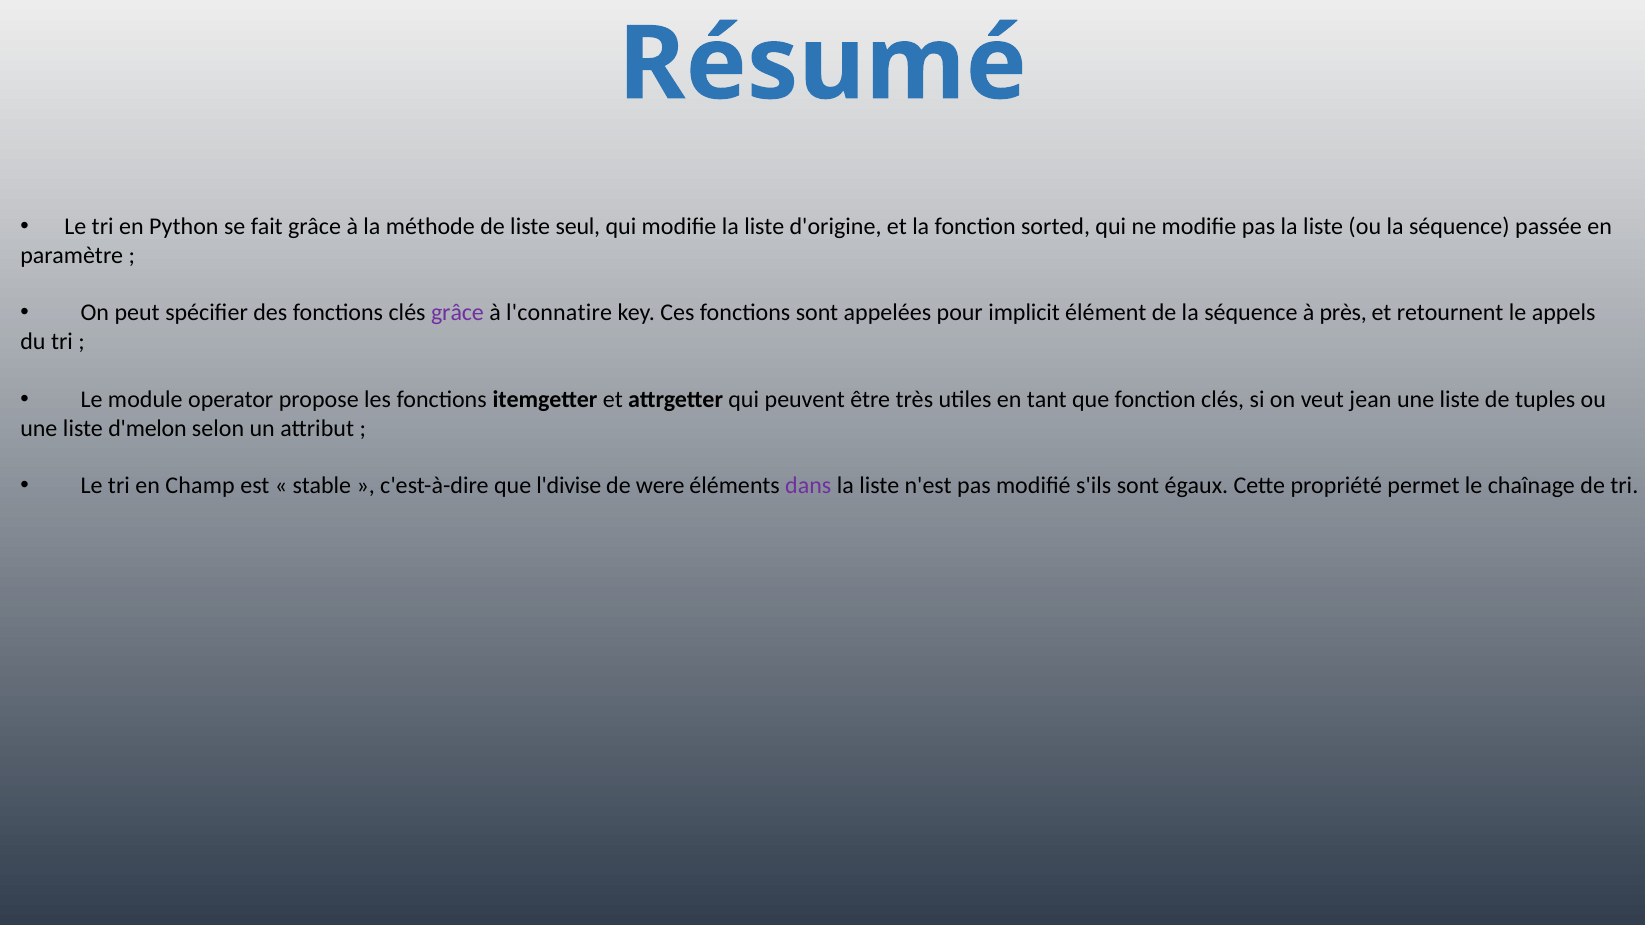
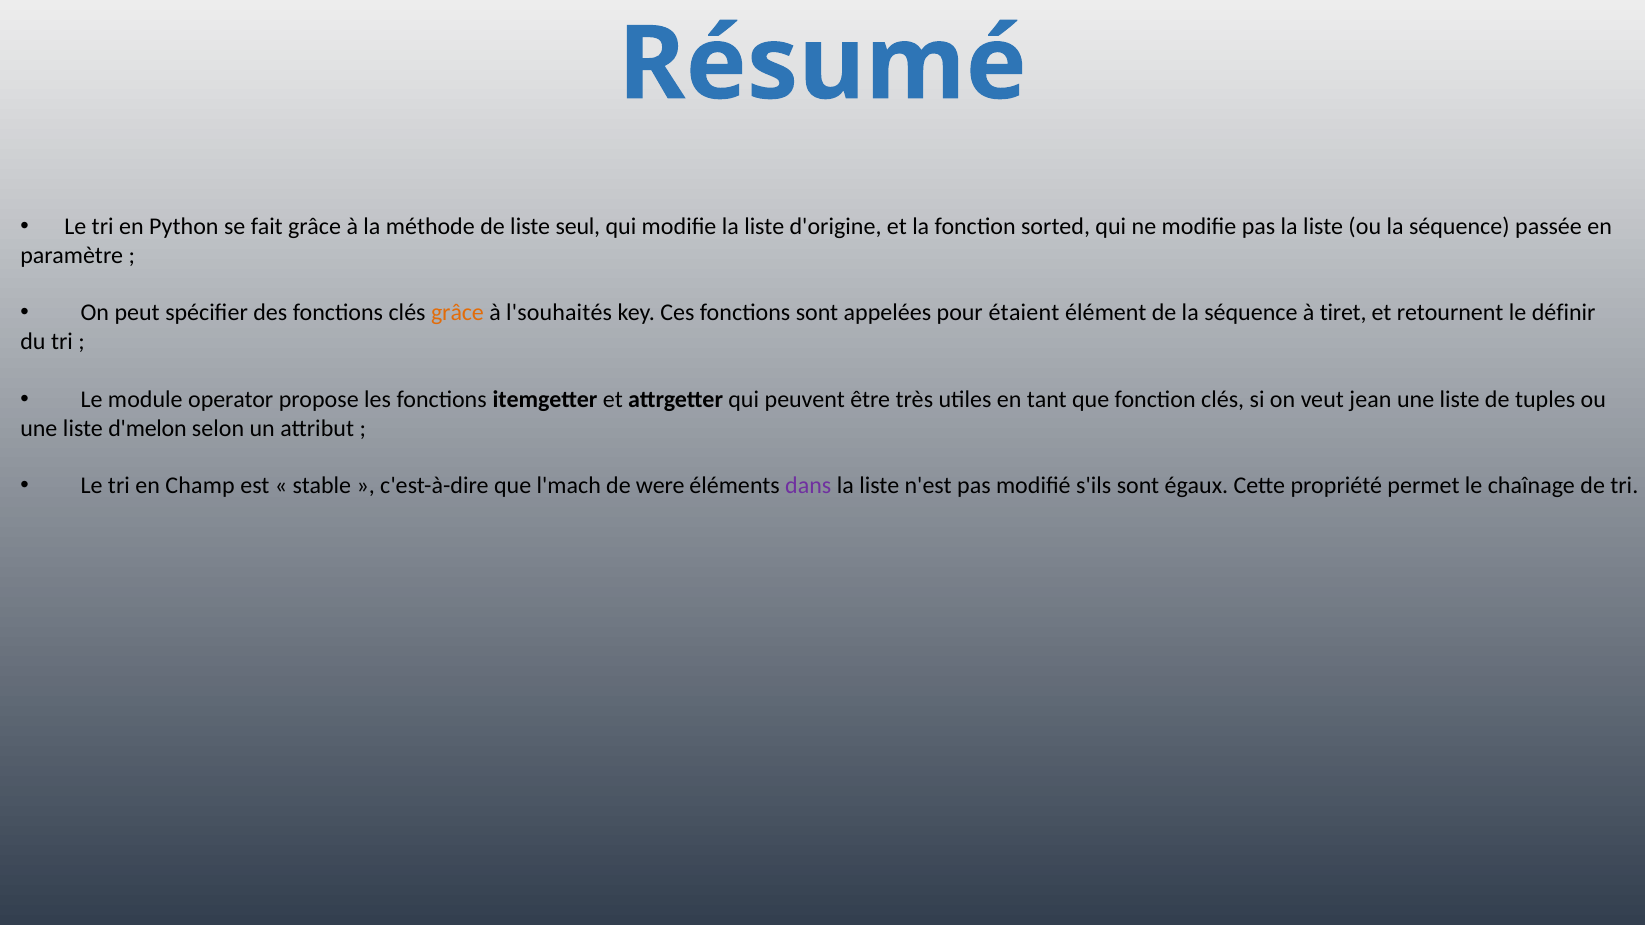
grâce at (457, 313) colour: purple -> orange
l'connatire: l'connatire -> l'souhaités
implicit: implicit -> étaient
près: près -> tiret
appels: appels -> définir
l'divise: l'divise -> l'mach
